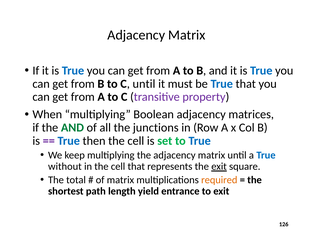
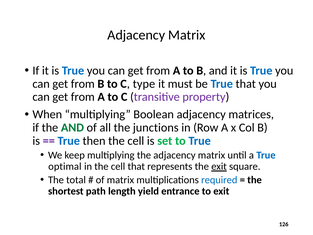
C until: until -> type
without: without -> optimal
required colour: orange -> blue
